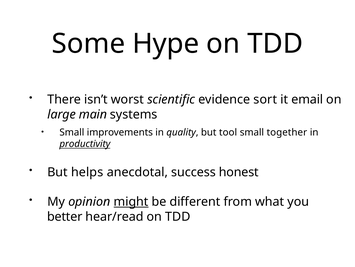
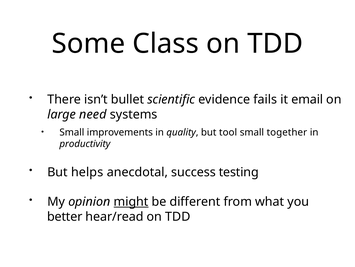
Hype: Hype -> Class
worst: worst -> bullet
sort: sort -> fails
main: main -> need
productivity underline: present -> none
honest: honest -> testing
